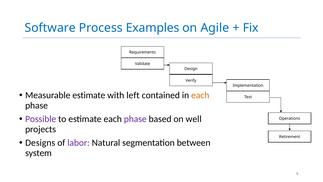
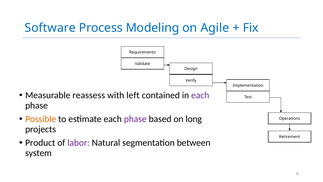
Examples: Examples -> Modeling
Measurable estimate: estimate -> reassess
each at (200, 95) colour: orange -> purple
Possible colour: purple -> orange
well: well -> long
Designs: Designs -> Product
